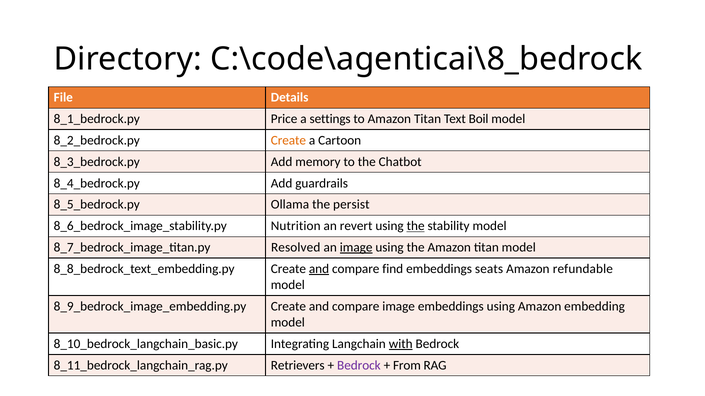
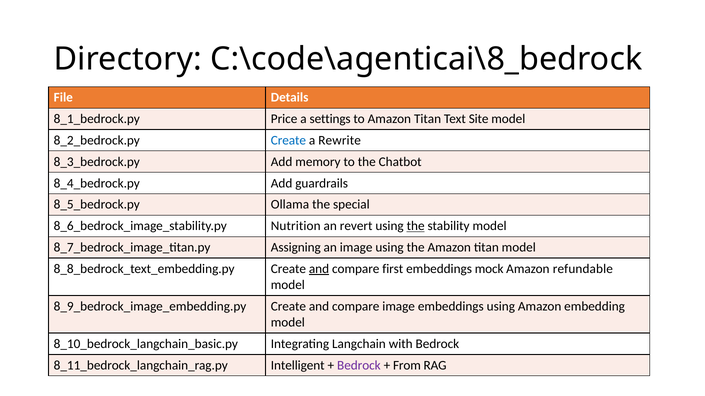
Boil: Boil -> Site
Create at (288, 141) colour: orange -> blue
Cartoon: Cartoon -> Rewrite
persist: persist -> special
Resolved: Resolved -> Assigning
image at (356, 248) underline: present -> none
find: find -> first
seats: seats -> mock
with underline: present -> none
Retrievers: Retrievers -> Intelligent
